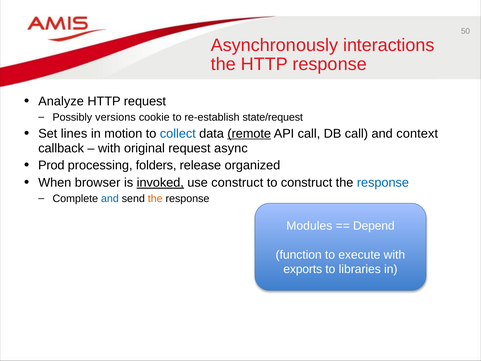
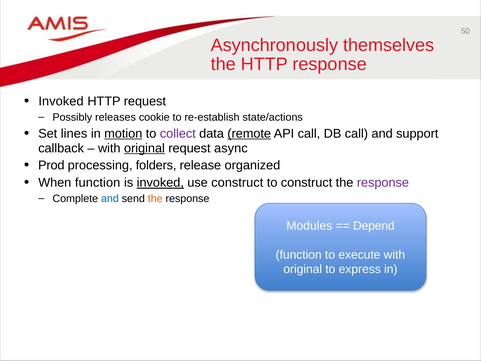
interactions: interactions -> themselves
Analyze at (61, 101): Analyze -> Invoked
versions: versions -> releases
state/request: state/request -> state/actions
motion underline: none -> present
collect colour: blue -> purple
context: context -> support
original at (144, 148) underline: none -> present
When browser: browser -> function
response at (383, 183) colour: blue -> purple
exports at (303, 269): exports -> original
libraries: libraries -> express
